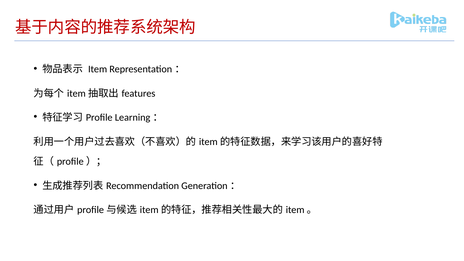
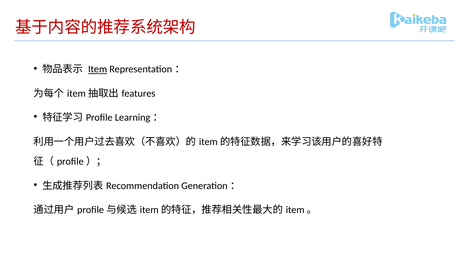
Item underline: none -> present
